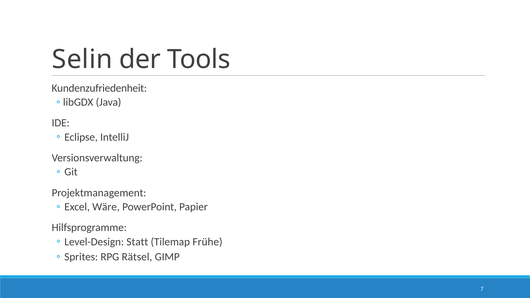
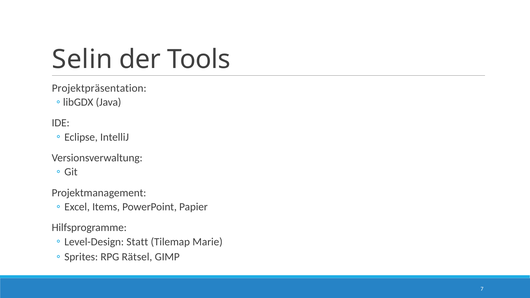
Kundenzufriedenheit: Kundenzufriedenheit -> Projektpräsentation
Wäre: Wäre -> Items
Frühe: Frühe -> Marie
